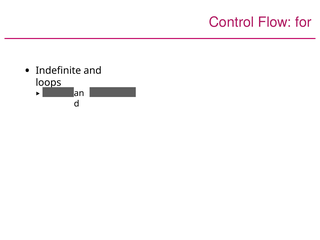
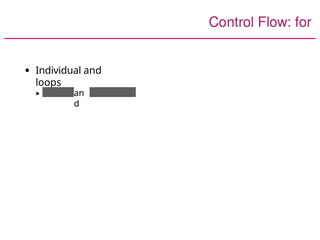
Indefinite: Indefinite -> Individual
